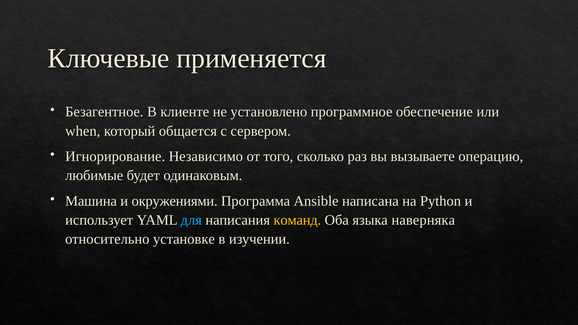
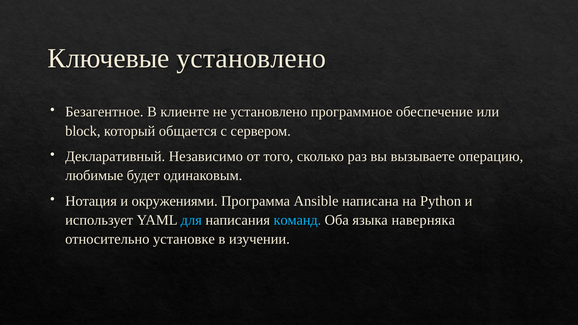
Ключевые применяется: применяется -> установлено
when: when -> block
Игнорирование: Игнорирование -> Декларативный
Машина: Машина -> Нотация
команд colour: yellow -> light blue
